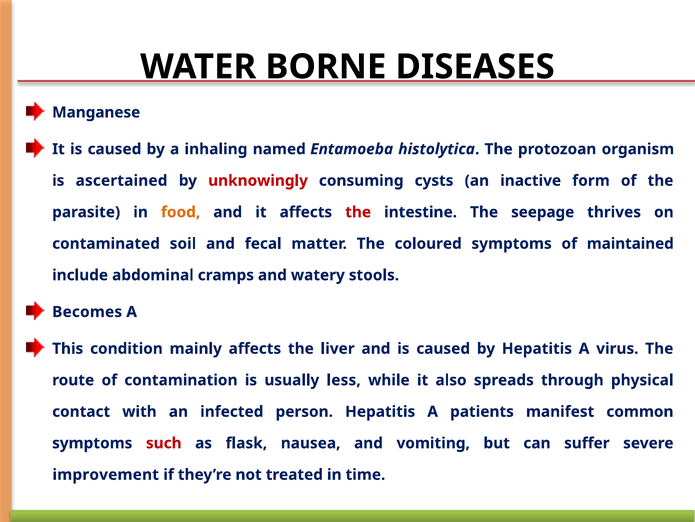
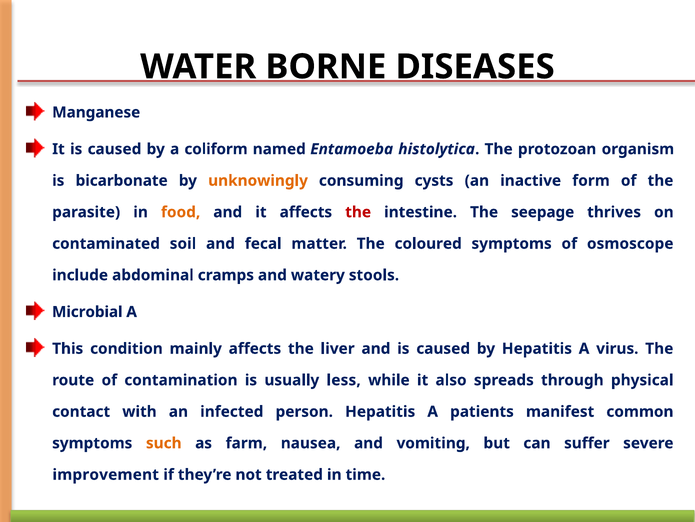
inhaling: inhaling -> coliform
ascertained: ascertained -> bicarbonate
unknowingly colour: red -> orange
maintained: maintained -> osmoscope
Becomes: Becomes -> Microbial
such colour: red -> orange
flask: flask -> farm
